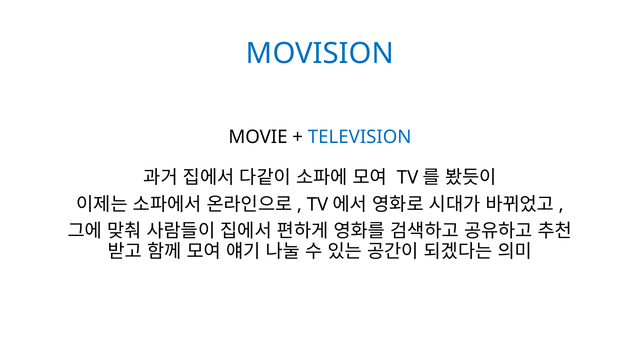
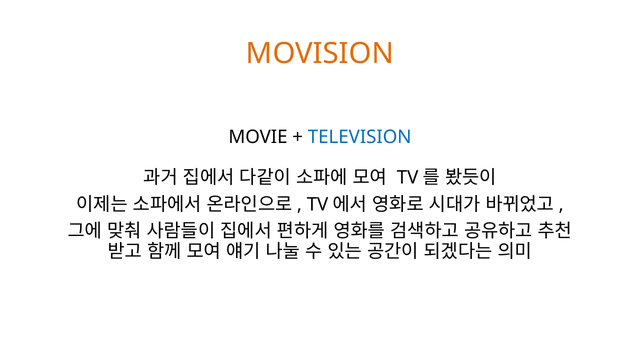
MOVISION colour: blue -> orange
